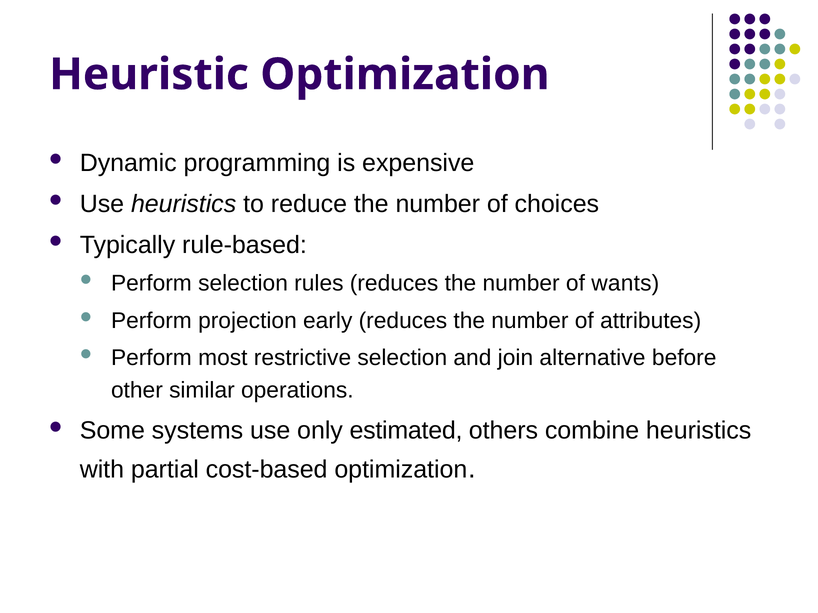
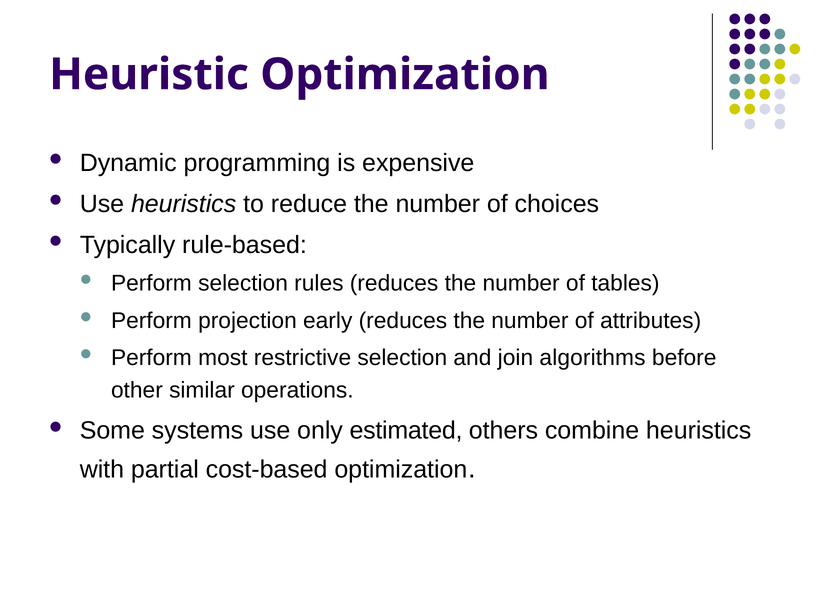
wants: wants -> tables
alternative: alternative -> algorithms
